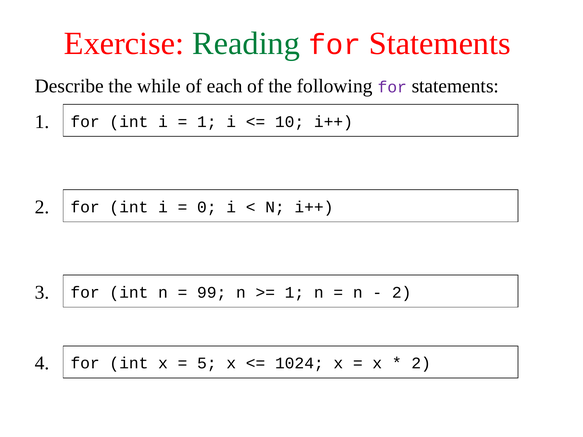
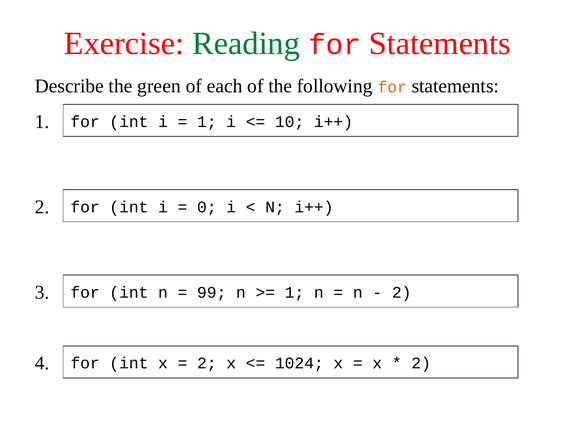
while: while -> green
for at (392, 87) colour: purple -> orange
5 at (207, 363): 5 -> 2
